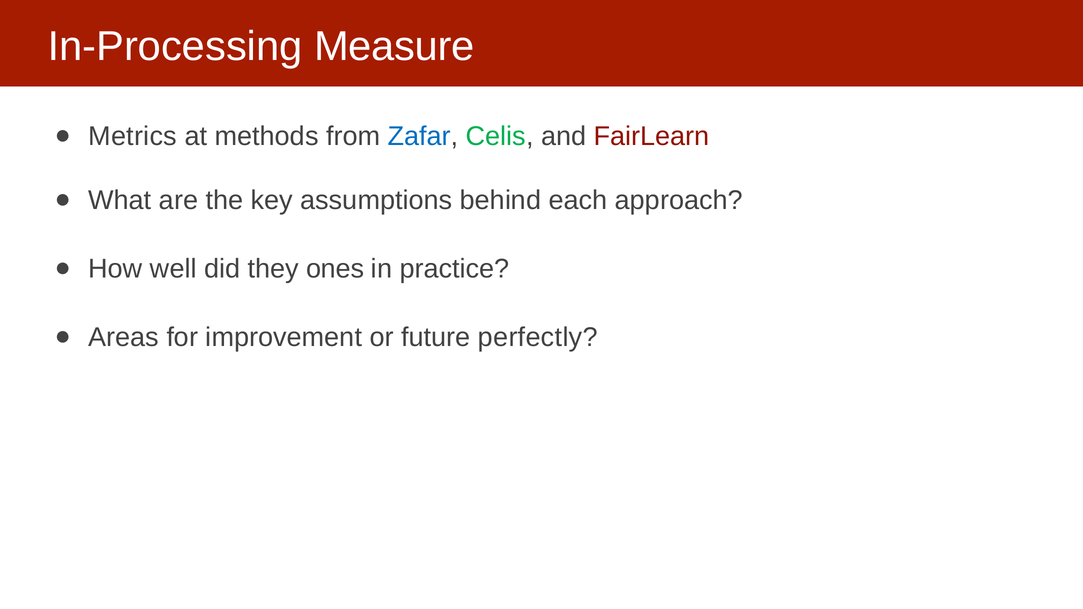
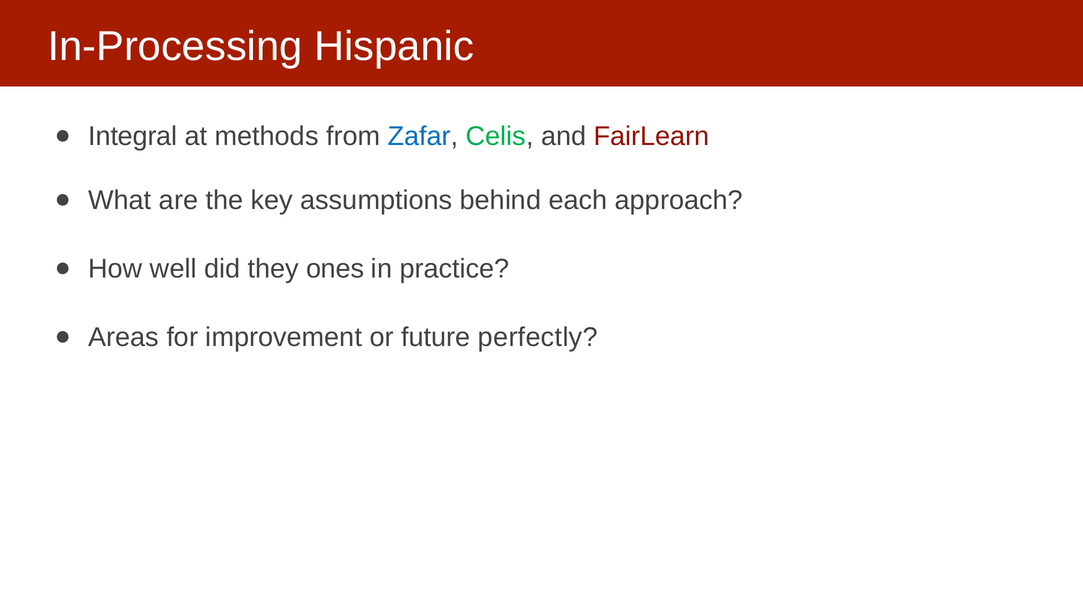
Measure: Measure -> Hispanic
Metrics: Metrics -> Integral
